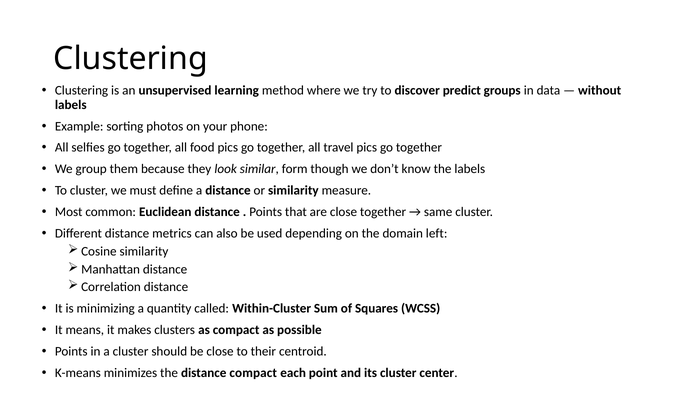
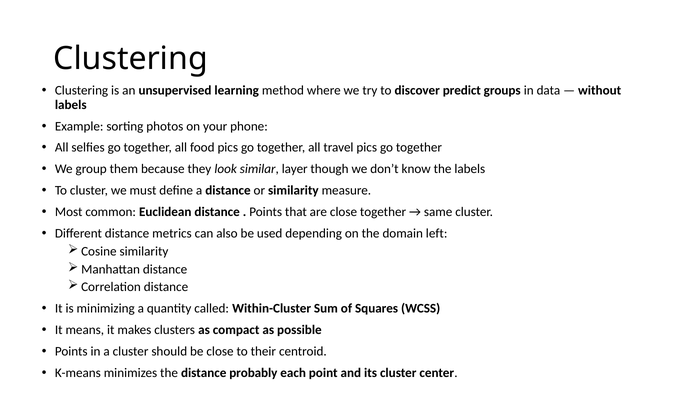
form: form -> layer
distance compact: compact -> probably
